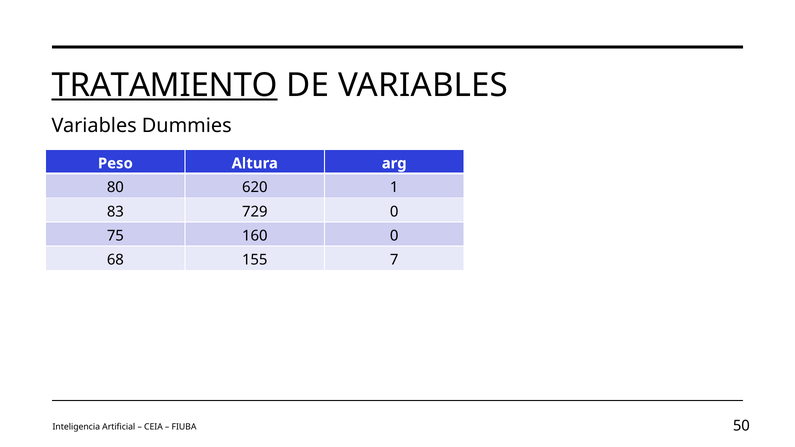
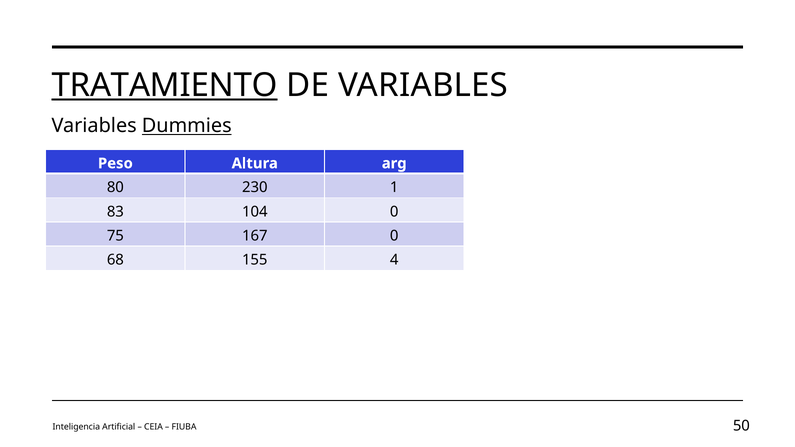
Dummies underline: none -> present
620: 620 -> 230
729: 729 -> 104
160: 160 -> 167
7: 7 -> 4
